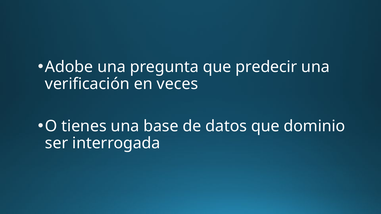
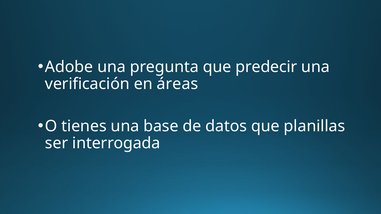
veces: veces -> áreas
dominio: dominio -> planillas
